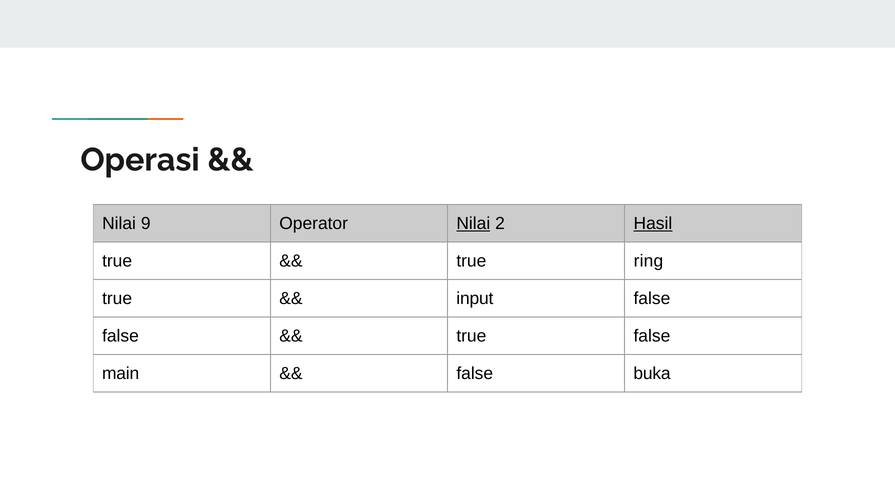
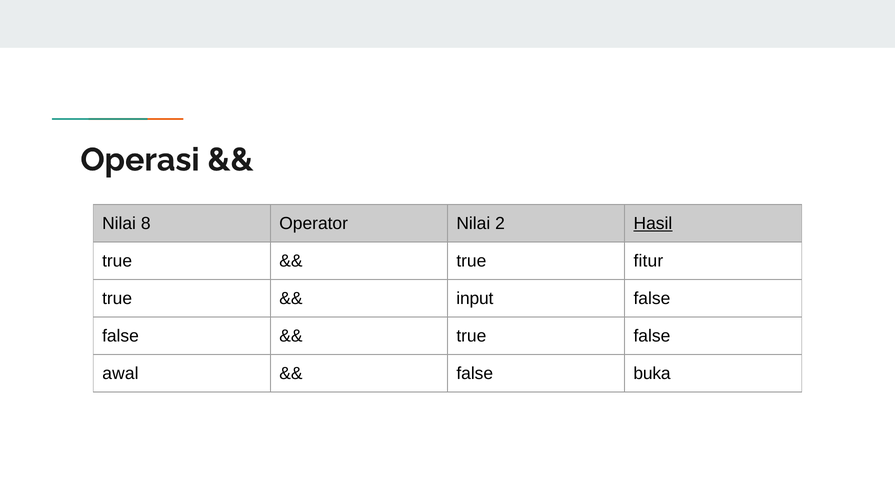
9: 9 -> 8
Nilai at (473, 223) underline: present -> none
ring: ring -> fitur
main: main -> awal
